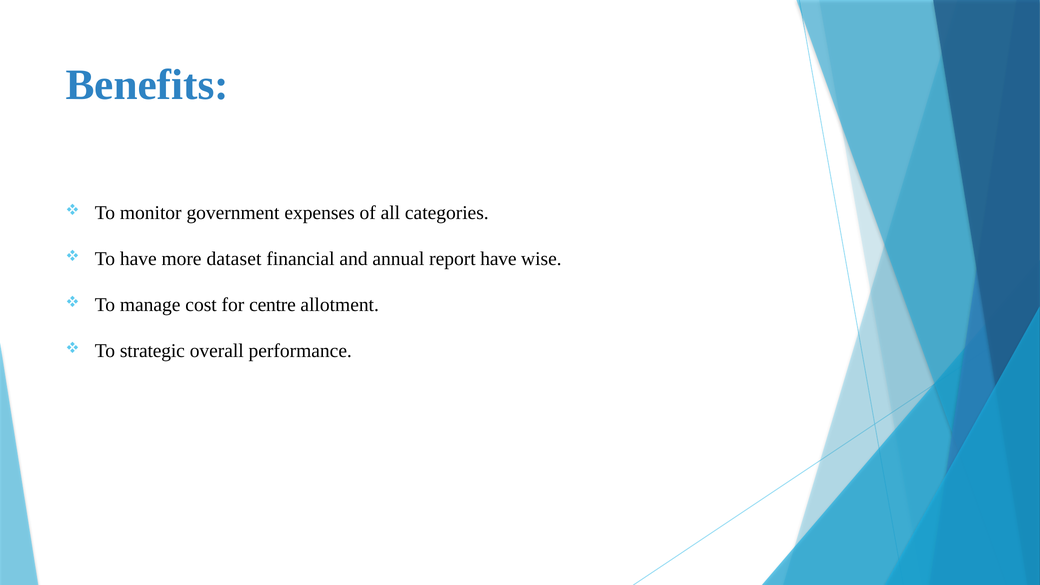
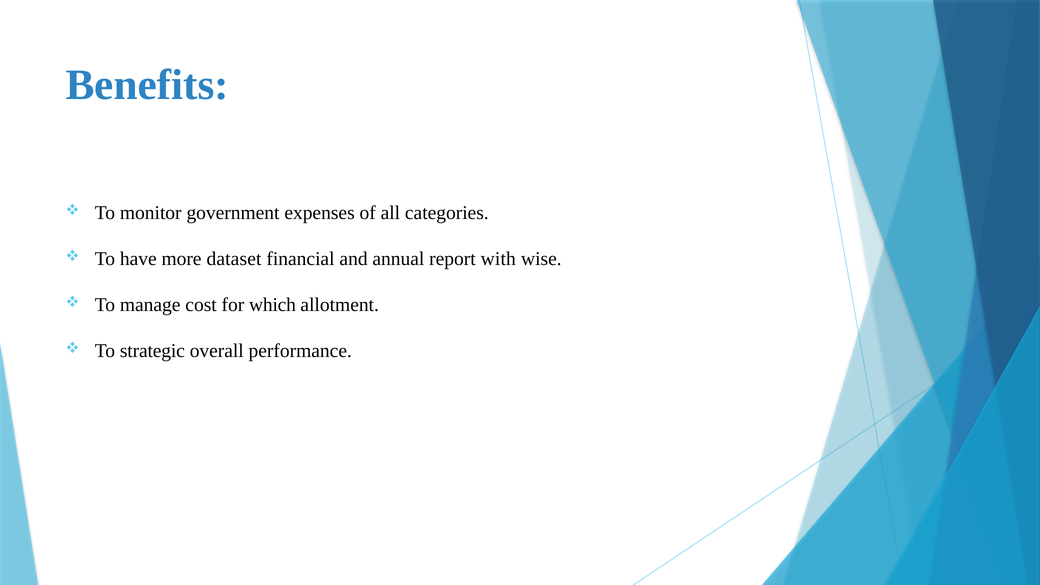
report have: have -> with
centre: centre -> which
